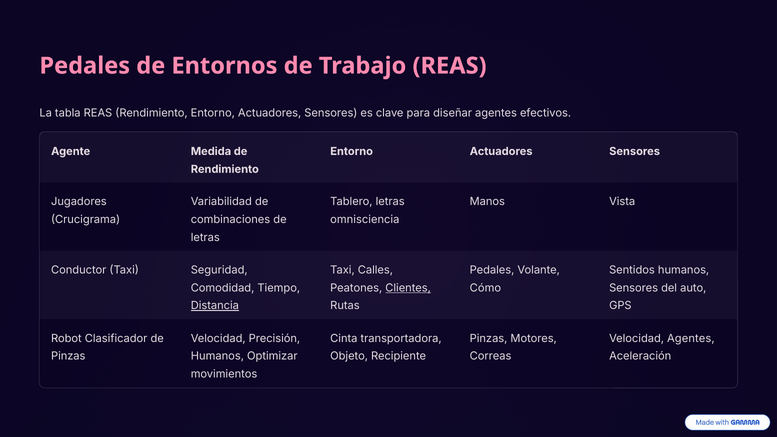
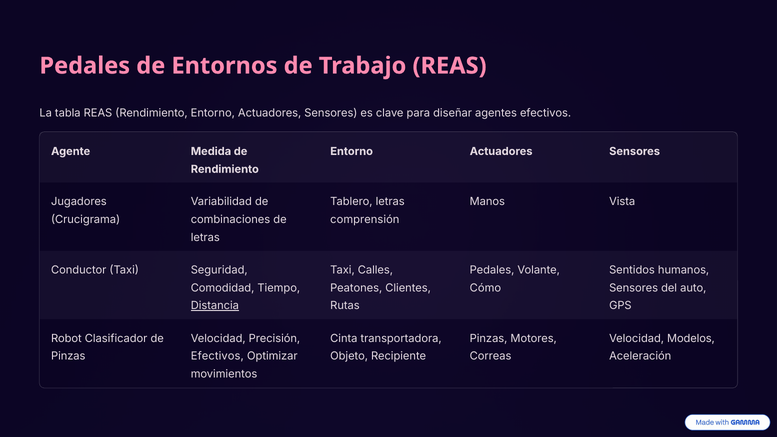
omnisciencia: omnisciencia -> comprensión
Clientes underline: present -> none
Velocidad Agentes: Agentes -> Modelos
Humanos at (217, 356): Humanos -> Efectivos
